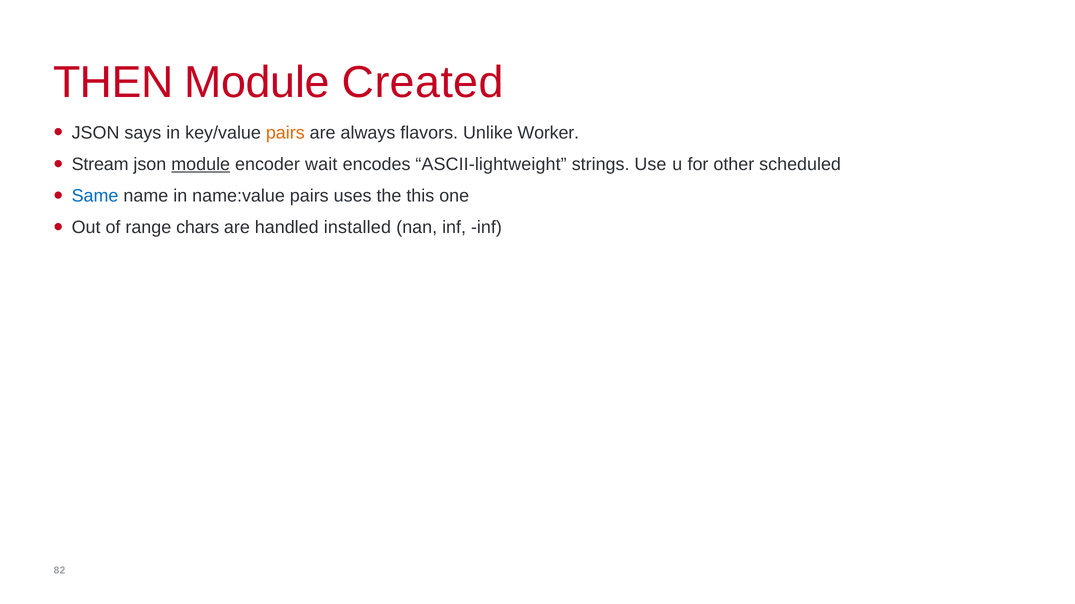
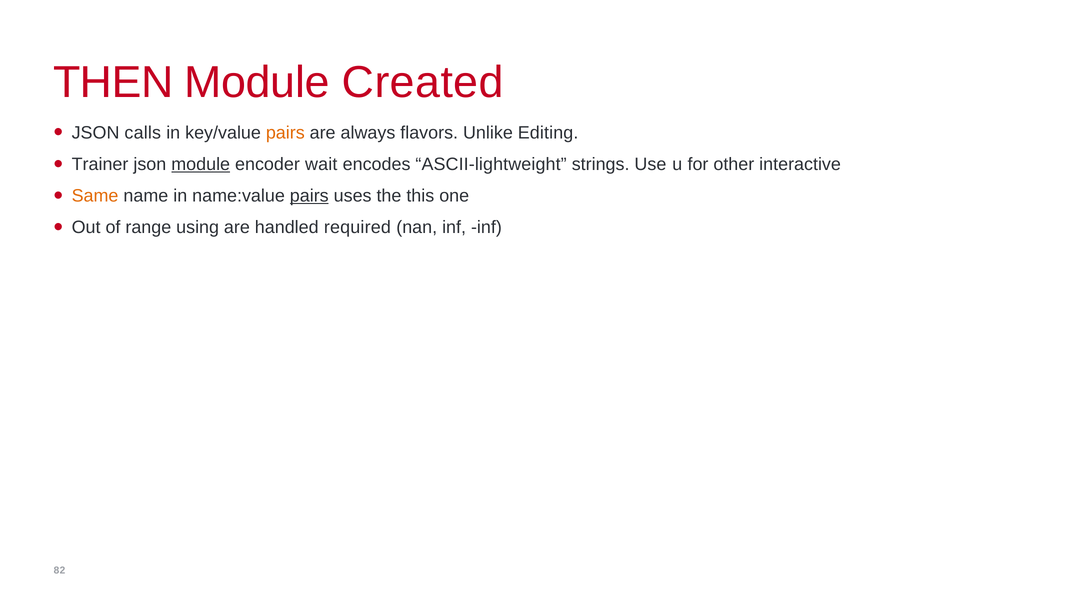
says: says -> calls
Worker: Worker -> Editing
Stream: Stream -> Trainer
scheduled: scheduled -> interactive
Same colour: blue -> orange
pairs at (309, 196) underline: none -> present
chars: chars -> using
installed: installed -> required
